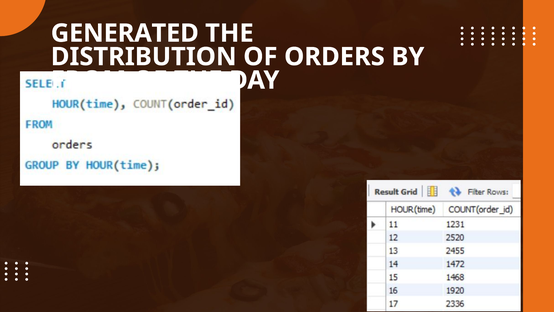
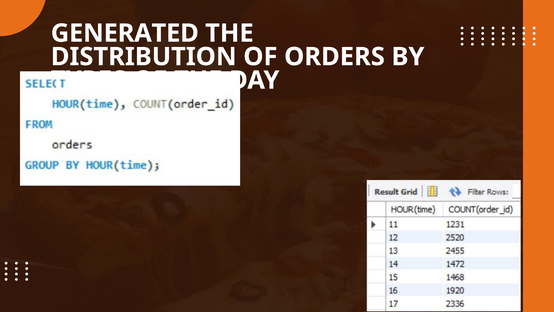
FROM: FROM -> TYPES
